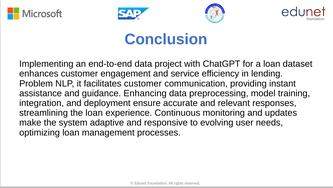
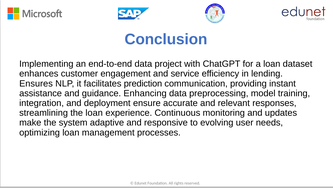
Problem: Problem -> Ensures
facilitates customer: customer -> prediction
